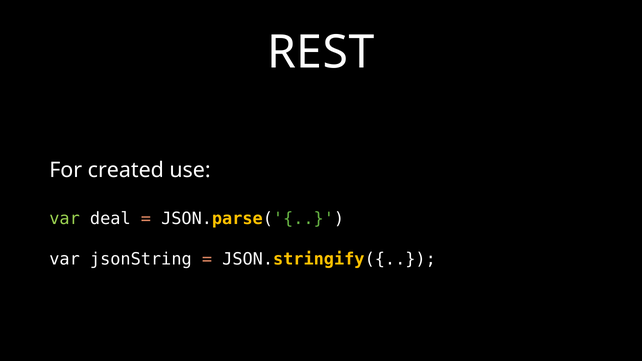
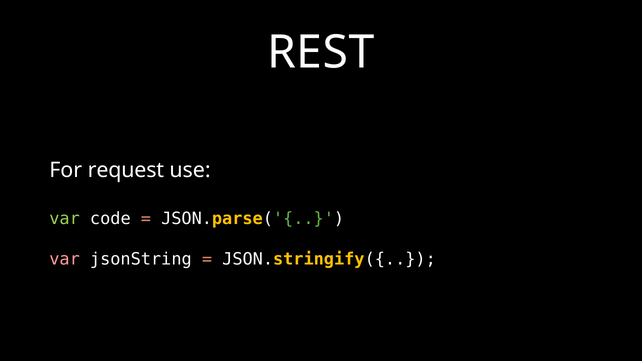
created: created -> request
deal: deal -> code
var at (65, 259) colour: white -> pink
